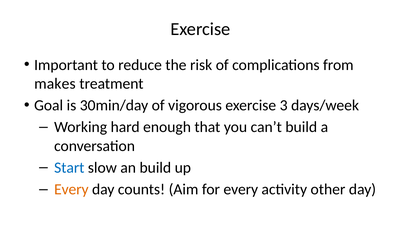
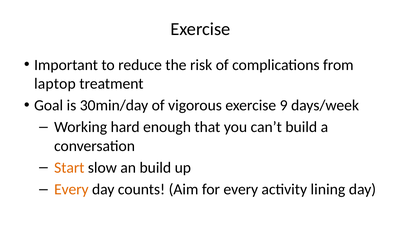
makes: makes -> laptop
3: 3 -> 9
Start colour: blue -> orange
other: other -> lining
